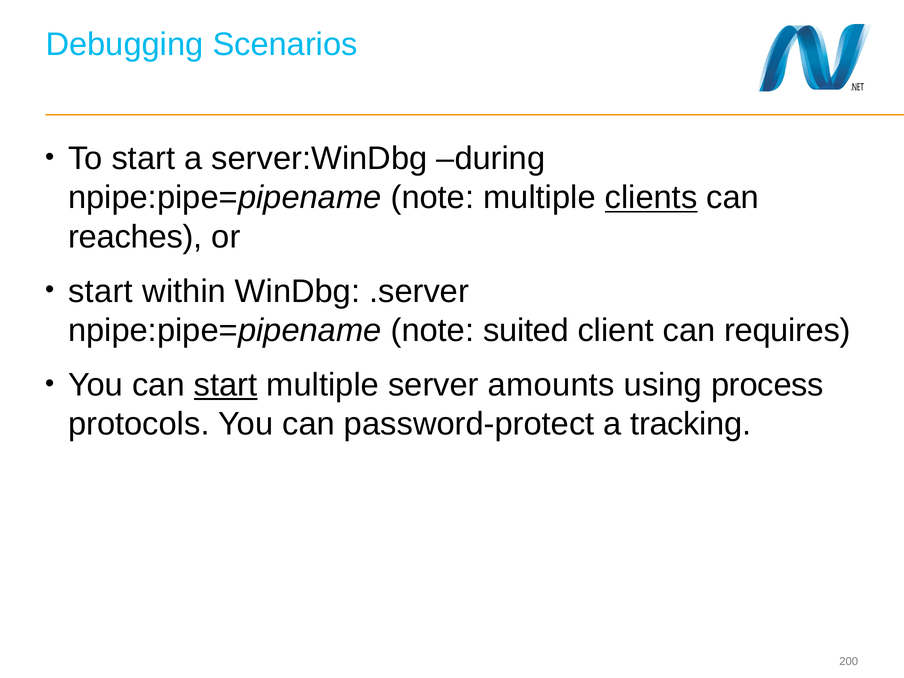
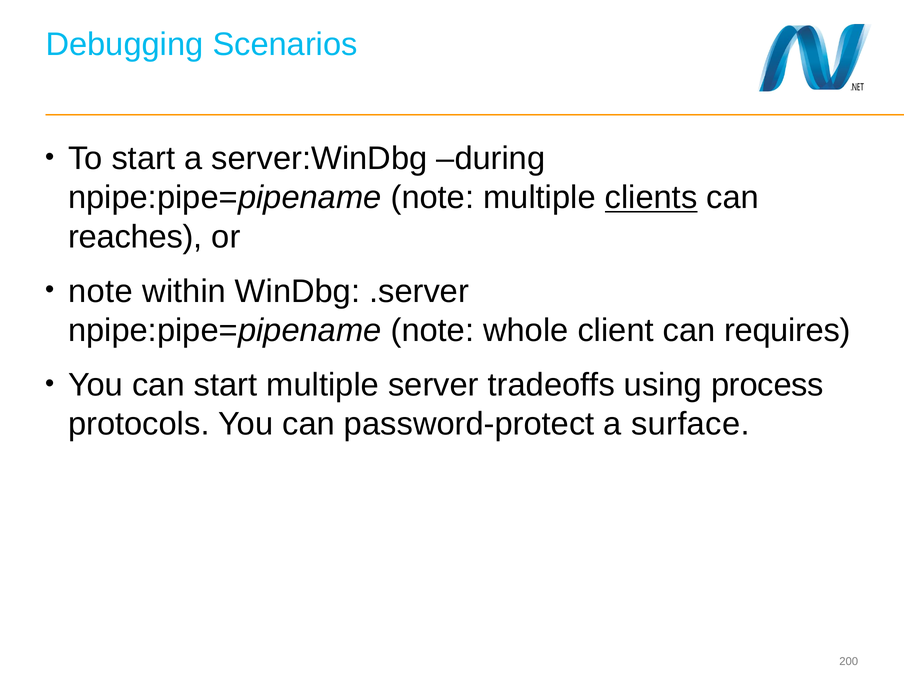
start at (101, 291): start -> note
suited: suited -> whole
start at (226, 385) underline: present -> none
amounts: amounts -> tradeoffs
tracking: tracking -> surface
